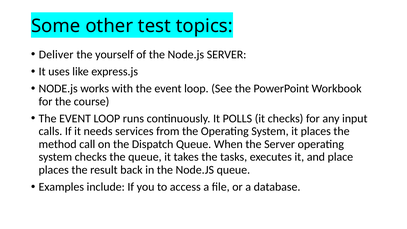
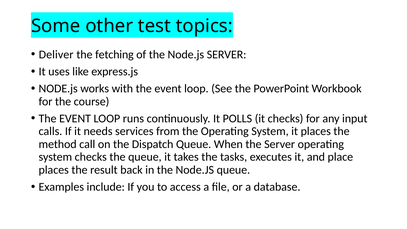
yourself: yourself -> fetching
